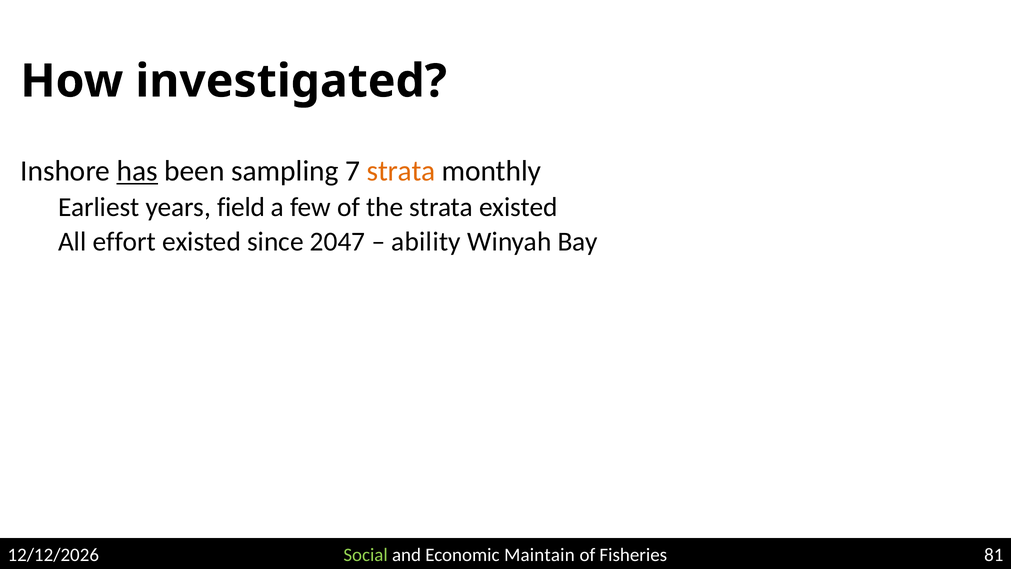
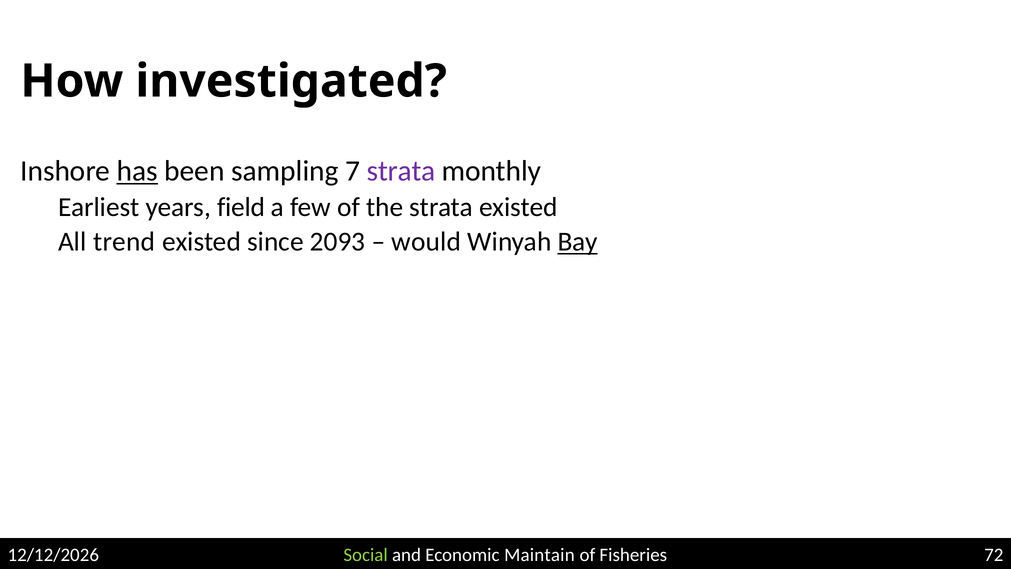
strata at (401, 171) colour: orange -> purple
effort: effort -> trend
2047: 2047 -> 2093
ability: ability -> would
Bay underline: none -> present
81: 81 -> 72
